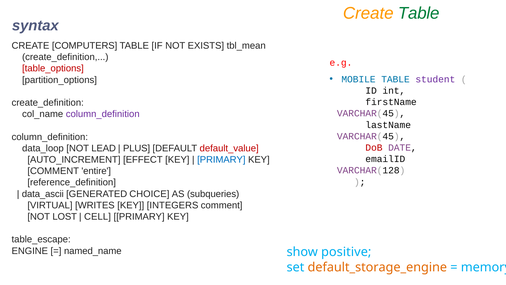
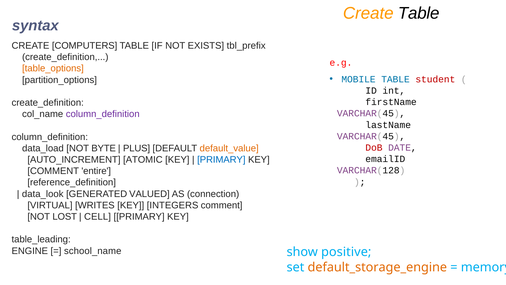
Table at (419, 13) colour: green -> black
tbl_mean: tbl_mean -> tbl_prefix
table_options colour: red -> orange
student colour: purple -> red
data_loop: data_loop -> data_load
LEAD: LEAD -> BYTE
default_value colour: red -> orange
EFFECT: EFFECT -> ATOMIC
data_ascii: data_ascii -> data_look
CHOICE: CHOICE -> VALUED
subqueries: subqueries -> connection
table_escape: table_escape -> table_leading
named_name: named_name -> school_name
